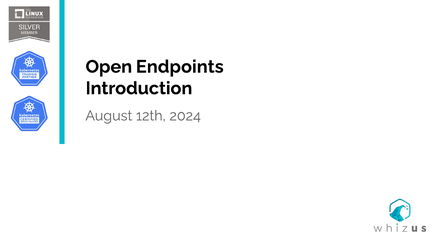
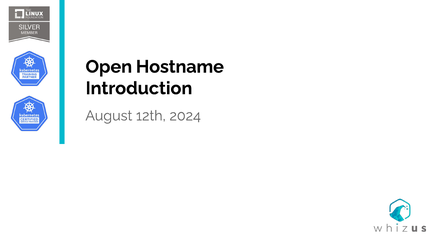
Endpoints: Endpoints -> Hostname
